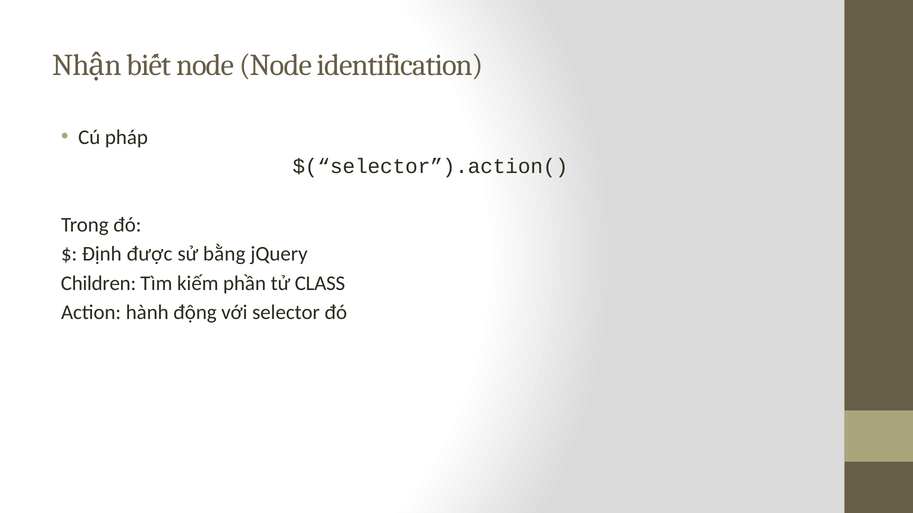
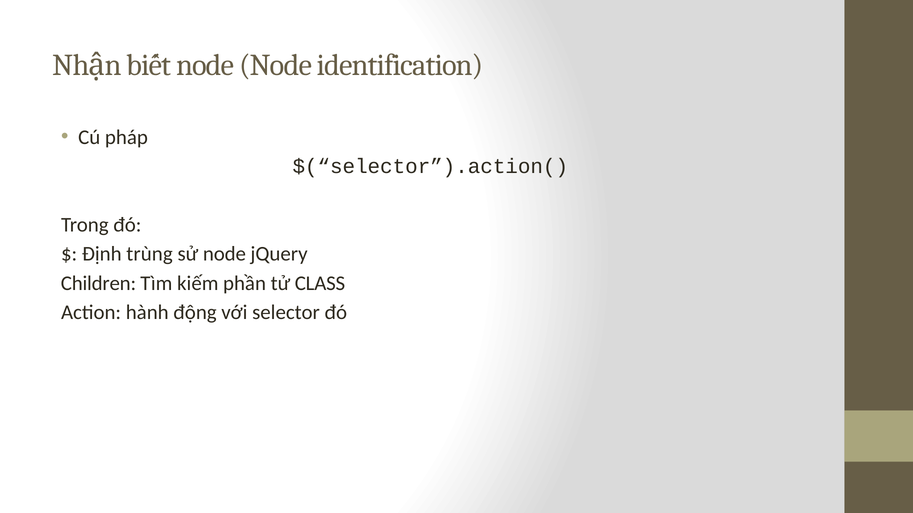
được: được -> trùng
sử bằng: bằng -> node
